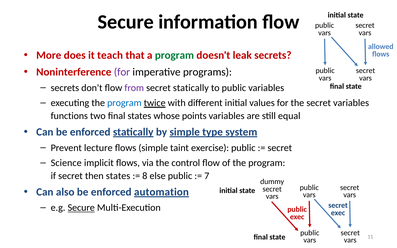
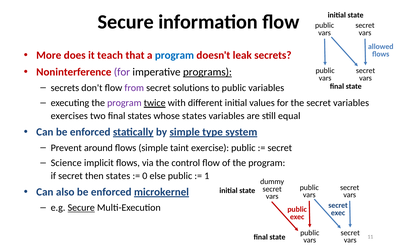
program at (174, 55) colour: green -> blue
programs underline: none -> present
secret statically: statically -> solutions
program at (124, 103) colour: blue -> purple
functions: functions -> exercises
whose points: points -> states
lecture: lecture -> around
8: 8 -> 0
7: 7 -> 1
automation: automation -> microkernel
